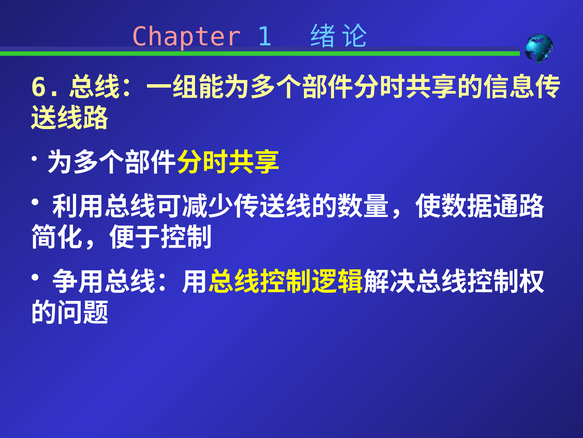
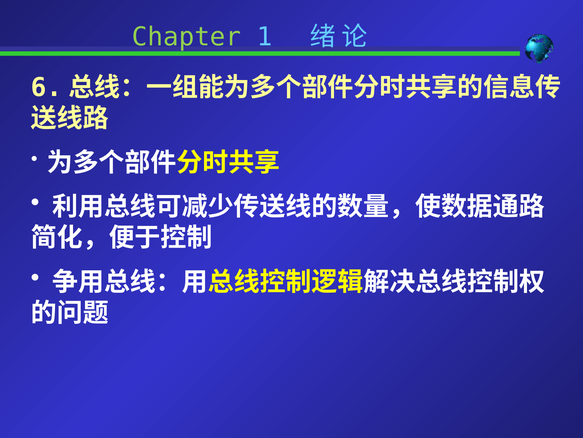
Chapter colour: pink -> light green
